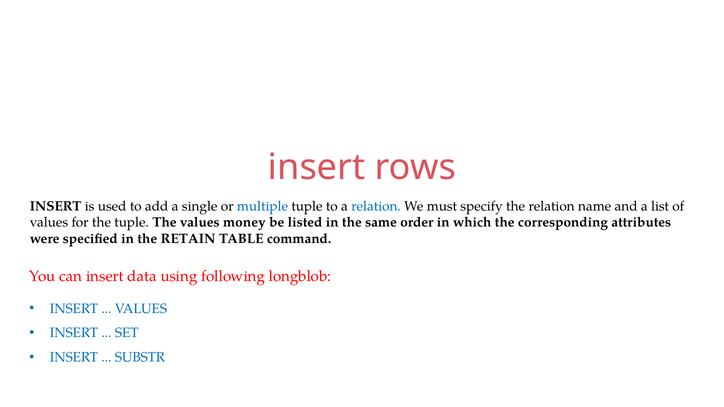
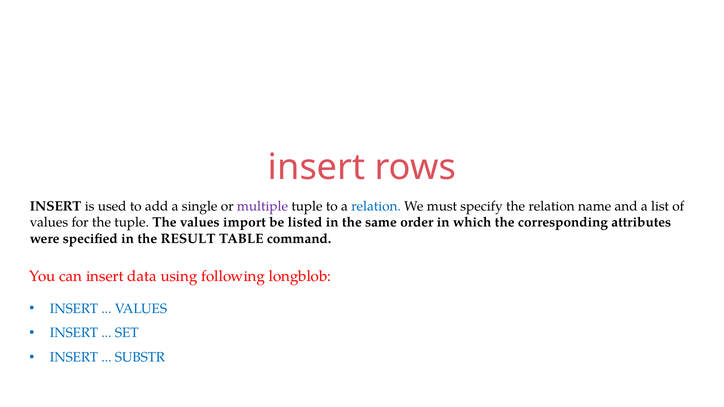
multiple colour: blue -> purple
money: money -> import
RETAIN: RETAIN -> RESULT
